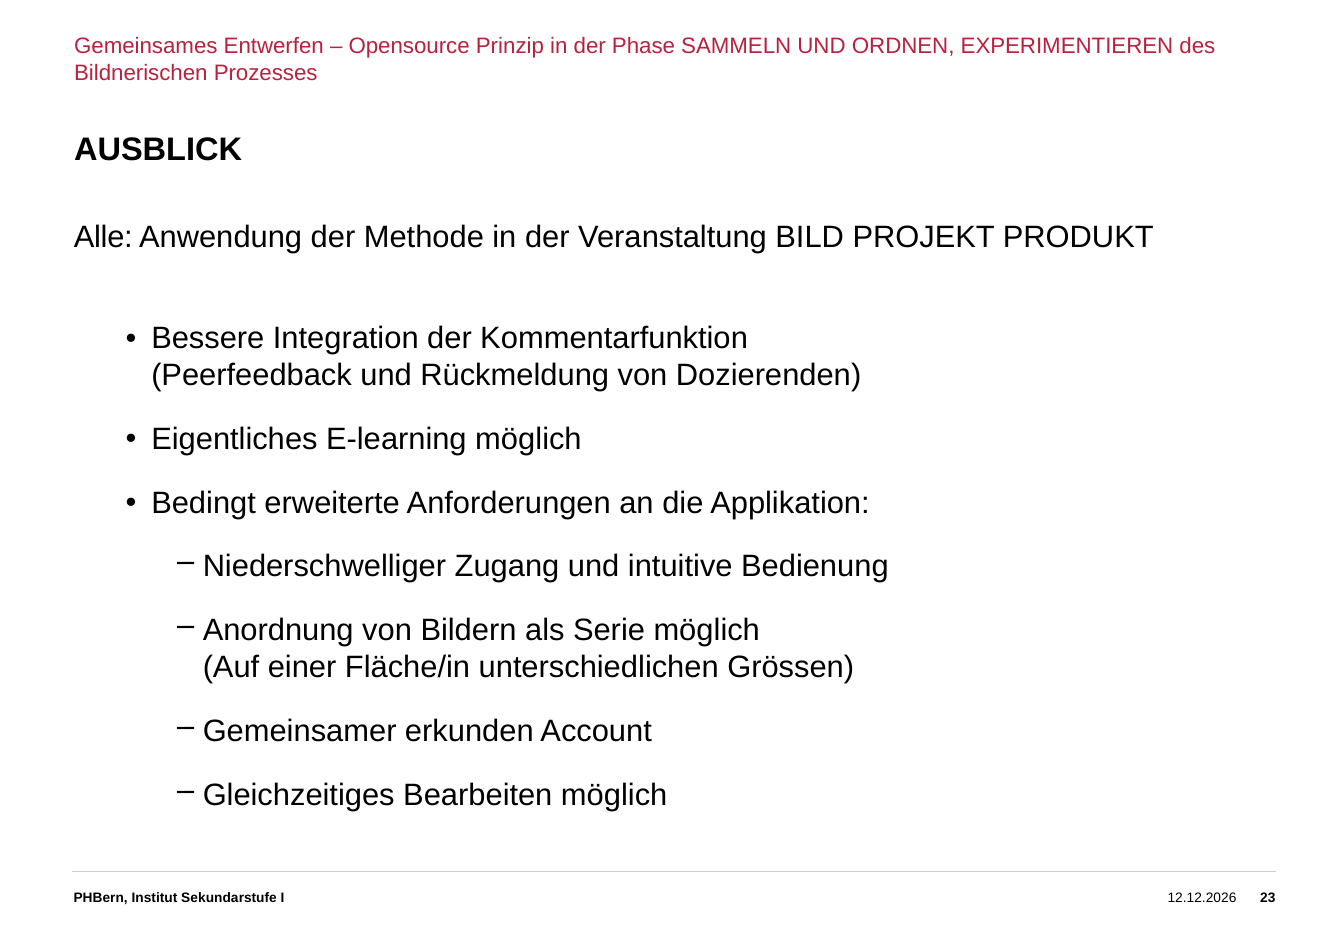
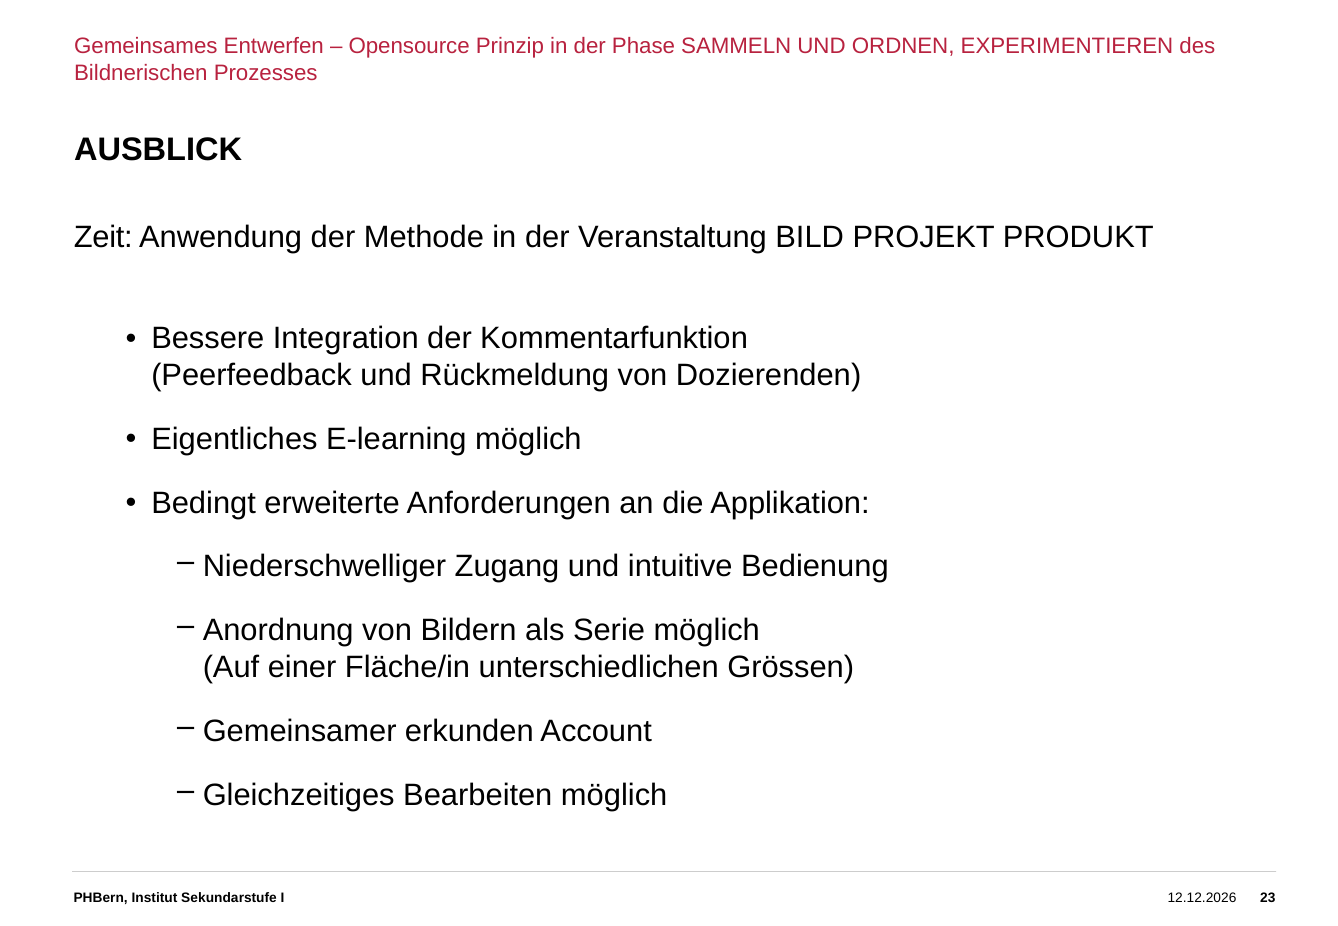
Alle: Alle -> Zeit
